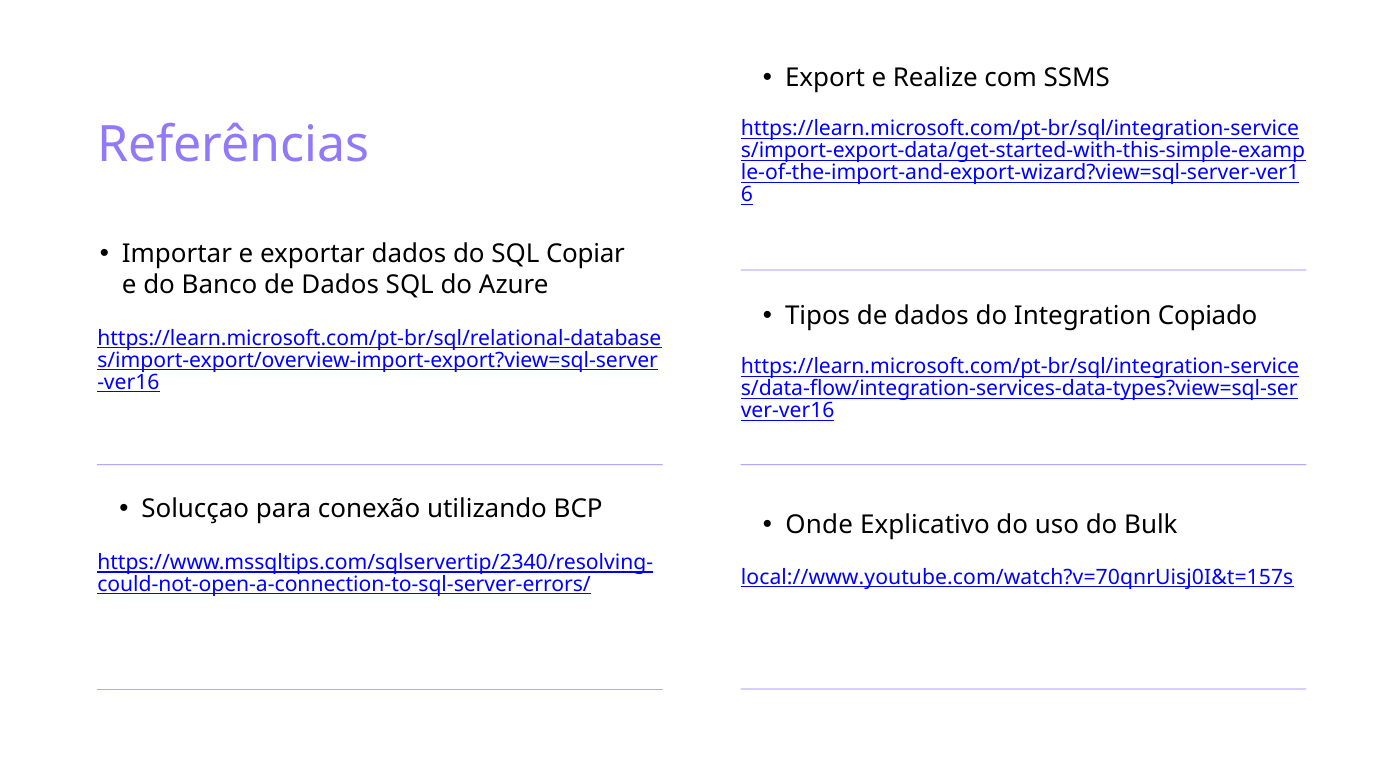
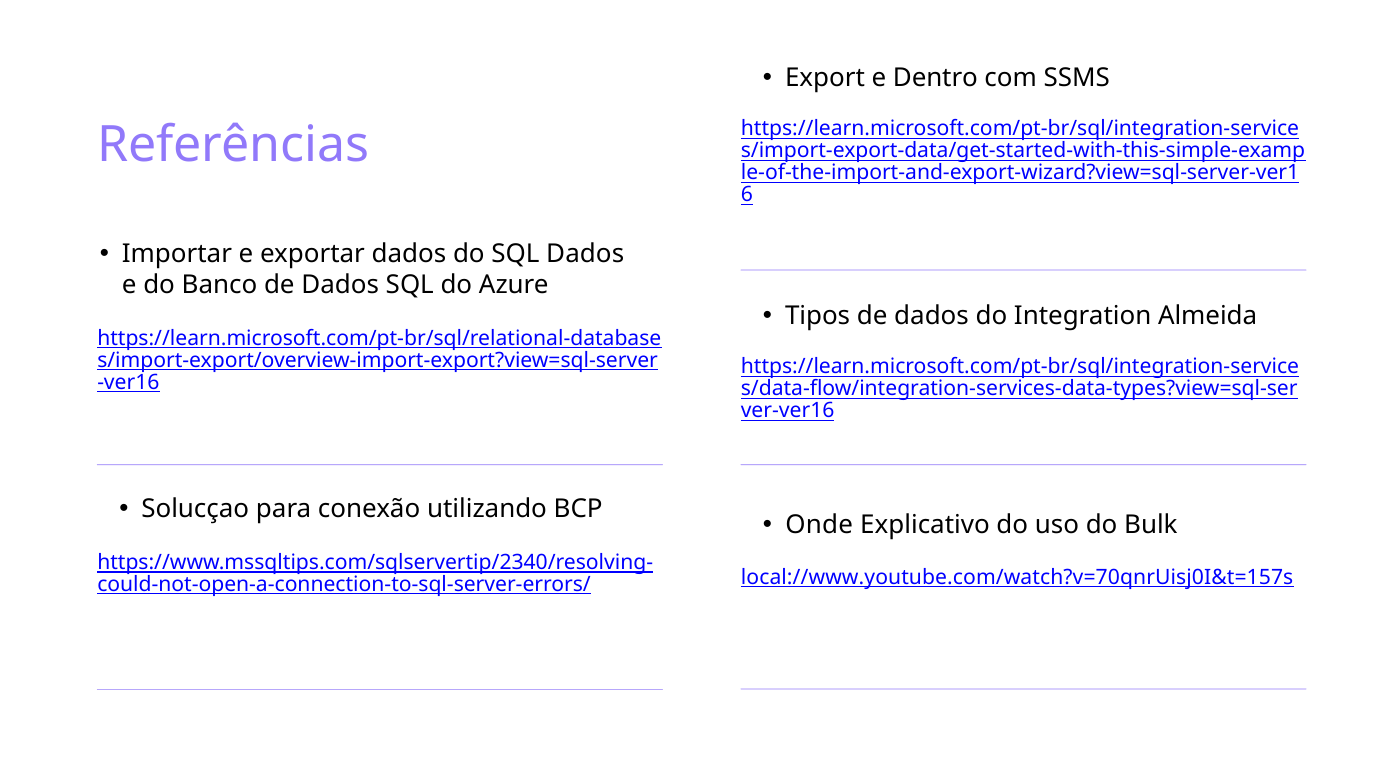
Realize: Realize -> Dentro
SQL Copiar: Copiar -> Dados
Copiado: Copiado -> Almeida
